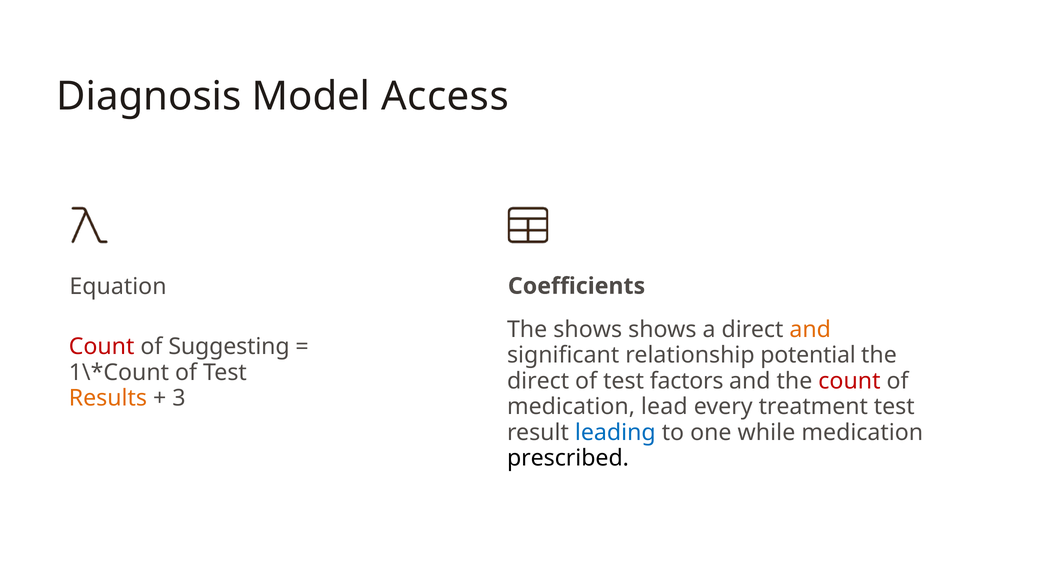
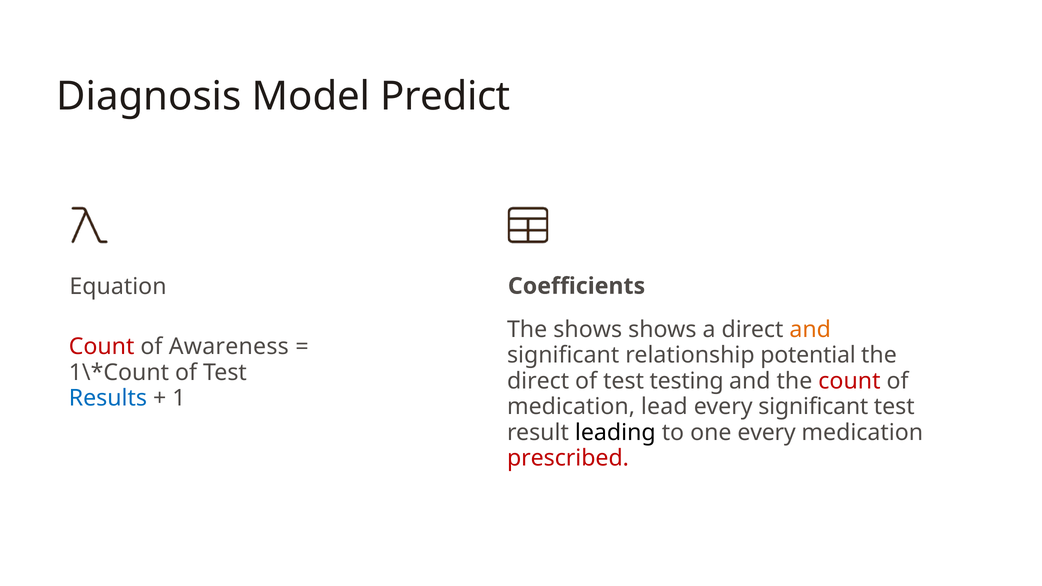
Access: Access -> Predict
Suggesting: Suggesting -> Awareness
factors: factors -> testing
Results colour: orange -> blue
3: 3 -> 1
every treatment: treatment -> significant
leading colour: blue -> black
one while: while -> every
prescribed colour: black -> red
